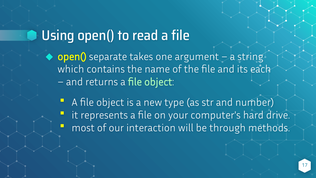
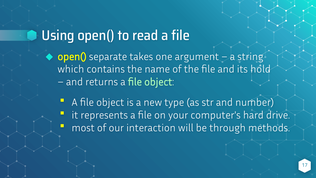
each: each -> hold
